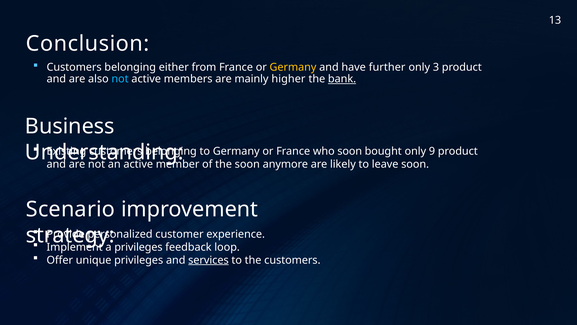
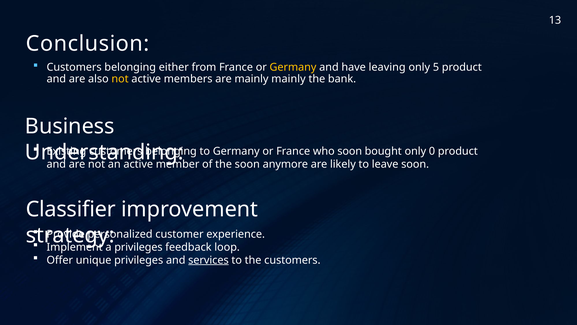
further: further -> leaving
3: 3 -> 5
not at (120, 79) colour: light blue -> yellow
mainly higher: higher -> mainly
bank underline: present -> none
9: 9 -> 0
Scenario: Scenario -> Classifier
